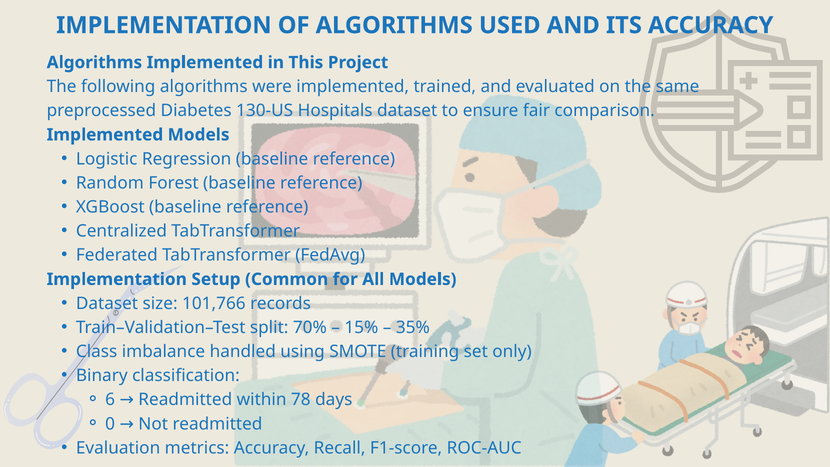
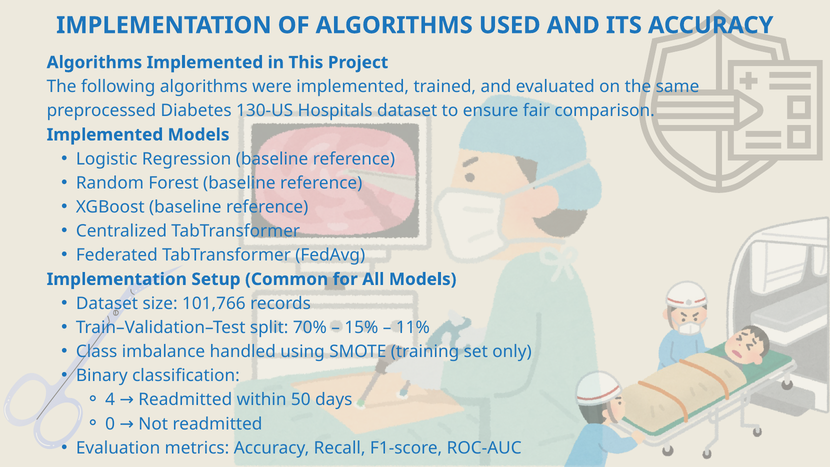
35%: 35% -> 11%
6: 6 -> 4
78: 78 -> 50
